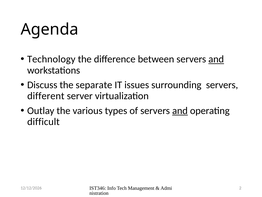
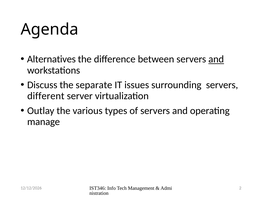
Technology: Technology -> Alternatives
and at (180, 110) underline: present -> none
difficult: difficult -> manage
